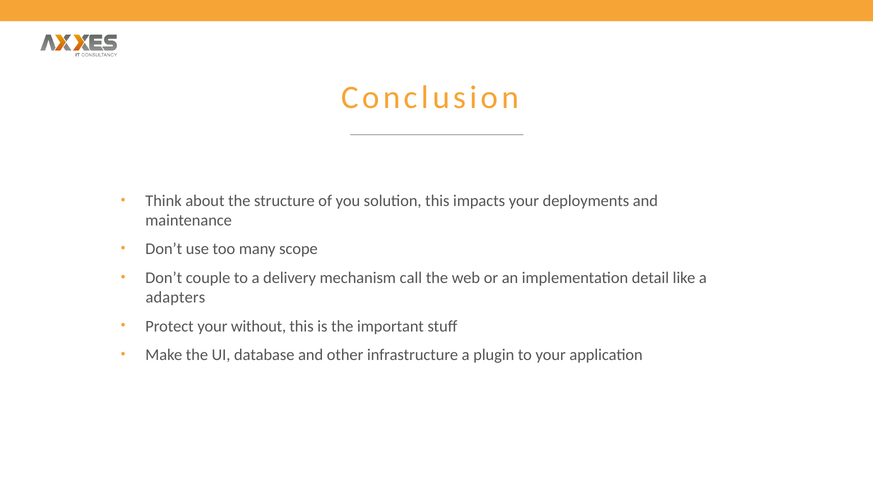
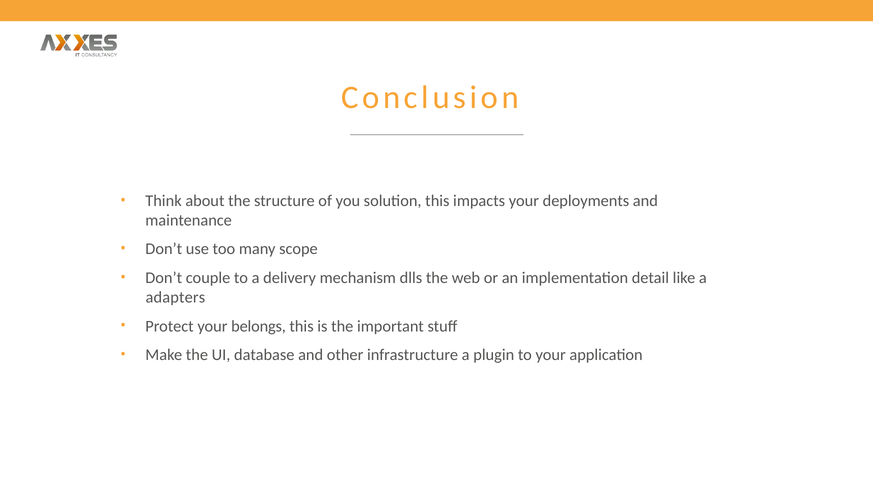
call: call -> dlls
without: without -> belongs
